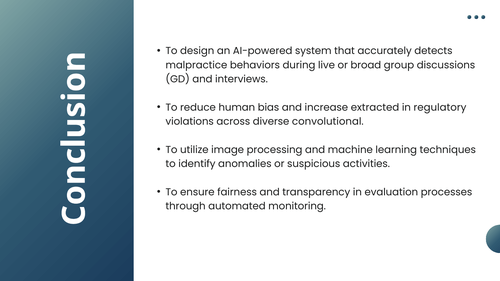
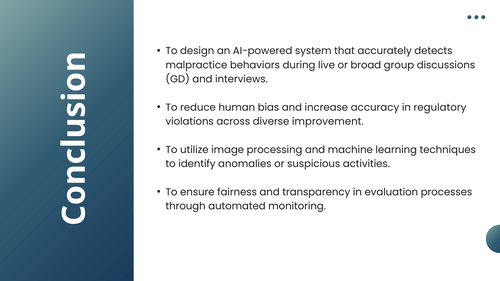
extracted: extracted -> accuracy
convolutional: convolutional -> improvement
